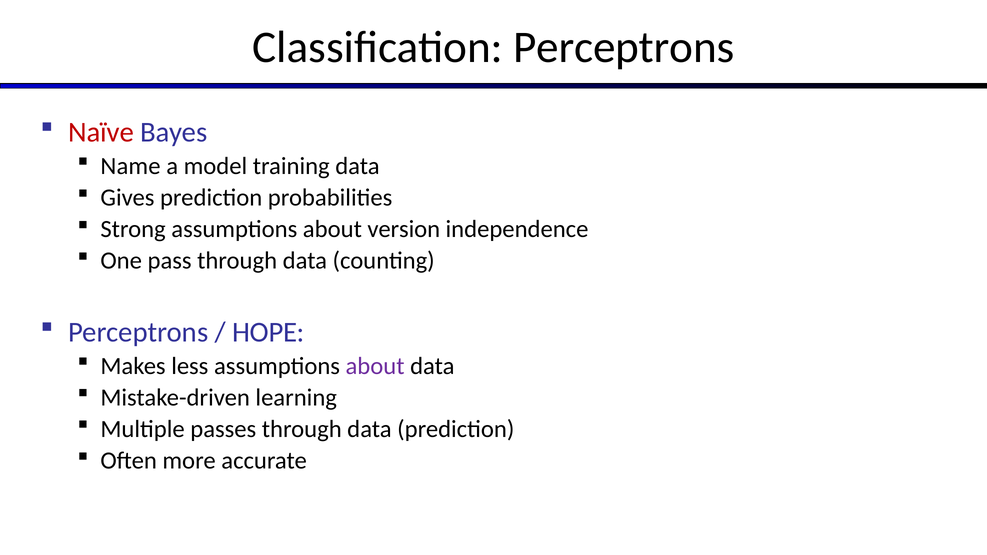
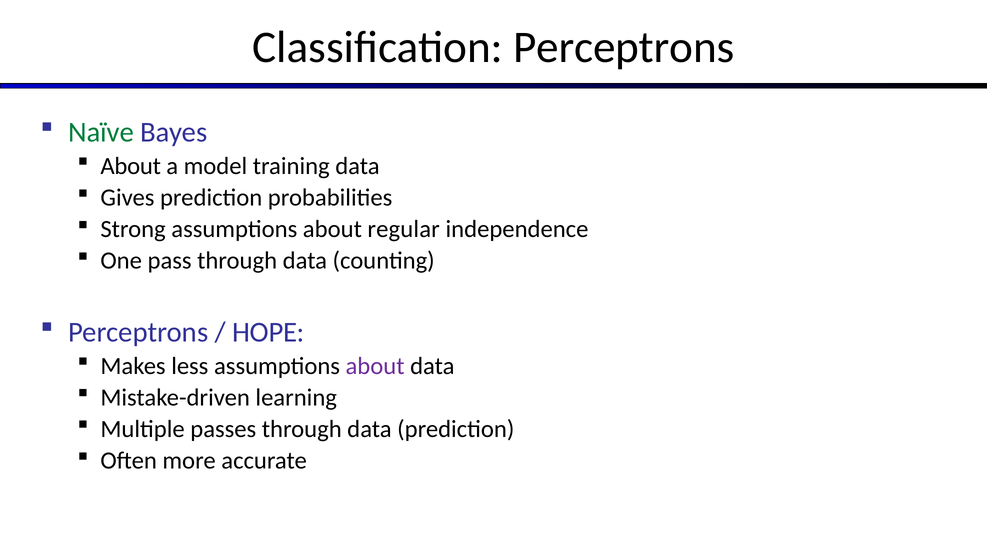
Naïve colour: red -> green
Name at (130, 166): Name -> About
version: version -> regular
